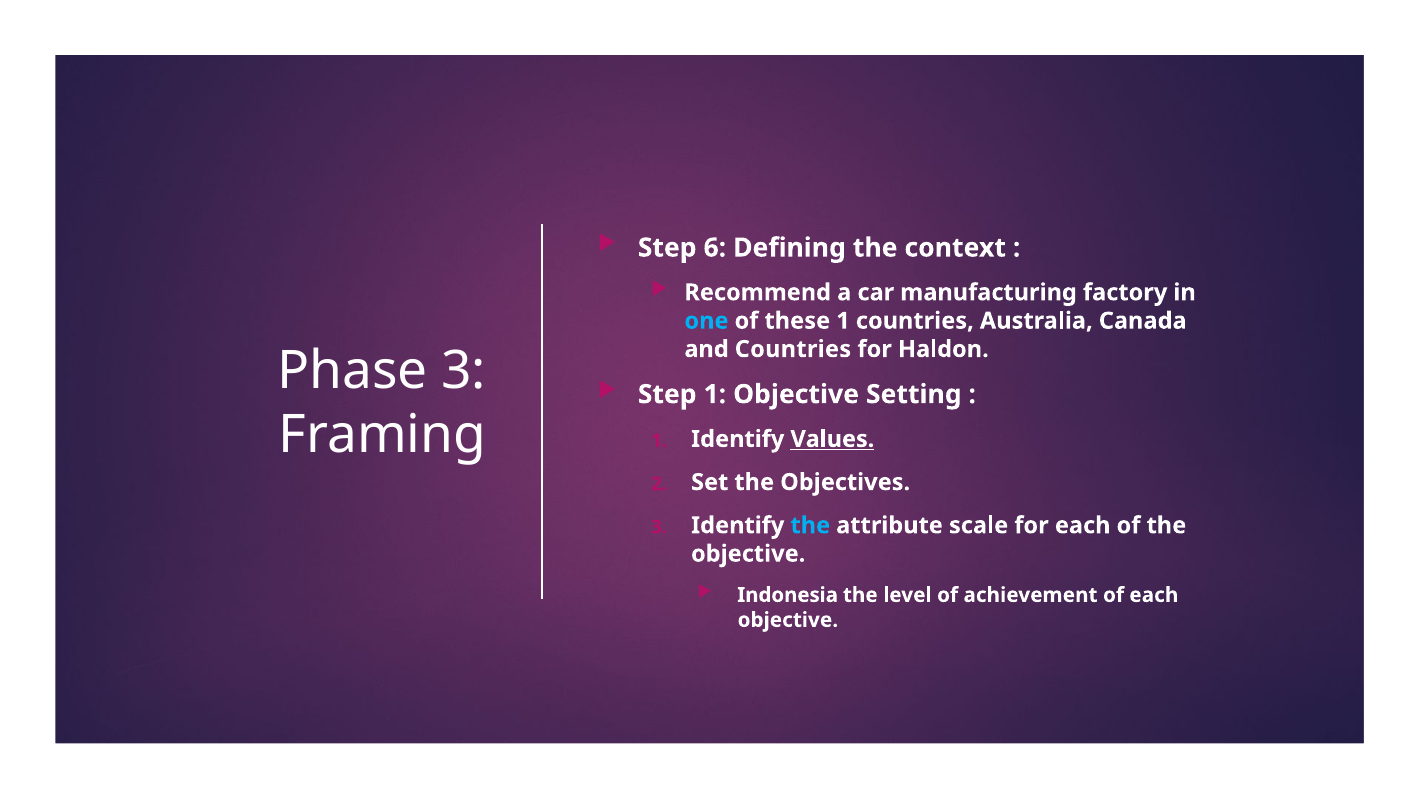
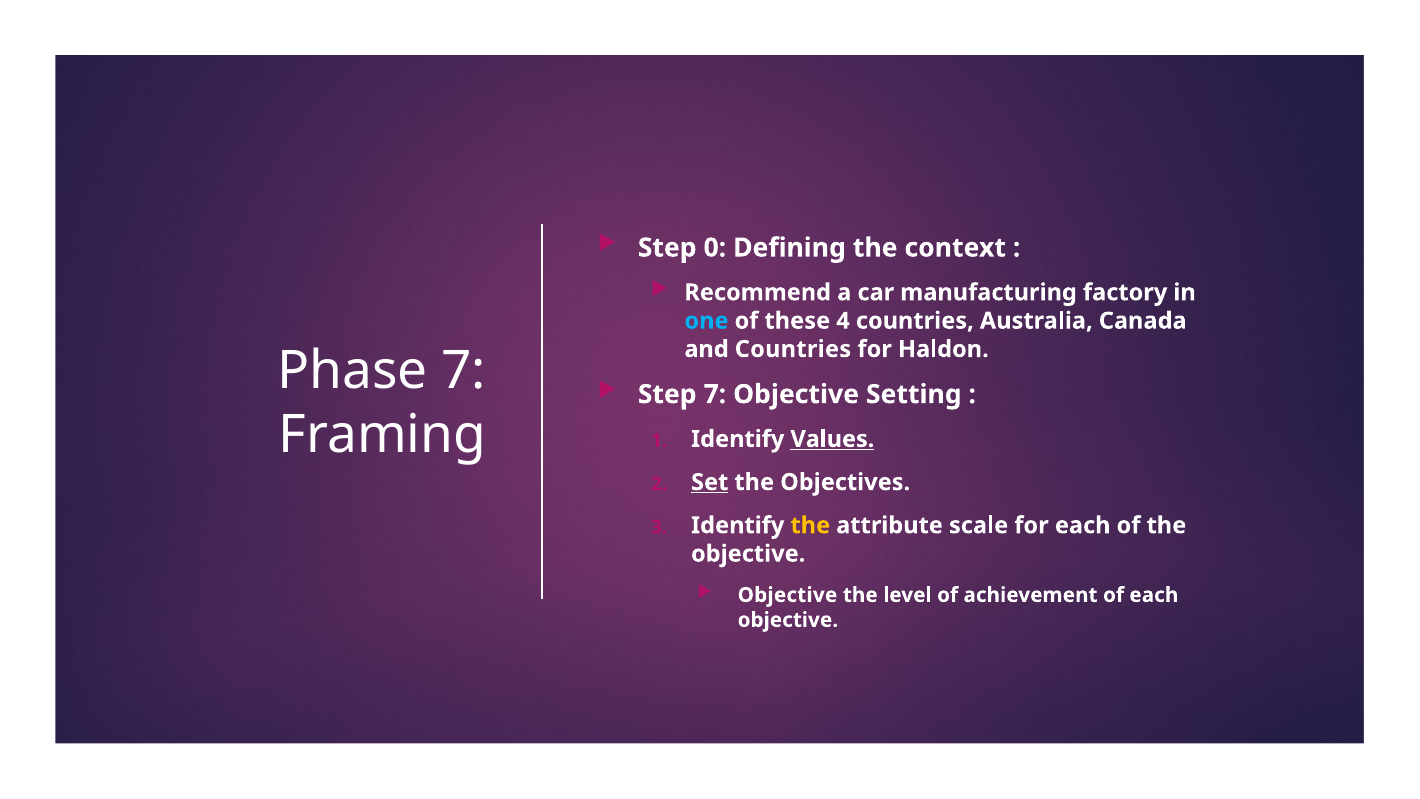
6: 6 -> 0
these 1: 1 -> 4
Phase 3: 3 -> 7
Step 1: 1 -> 7
Set underline: none -> present
the at (810, 525) colour: light blue -> yellow
Indonesia at (788, 595): Indonesia -> Objective
